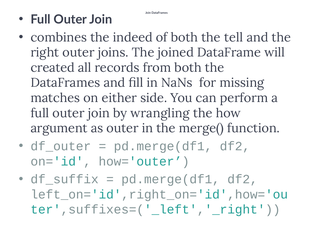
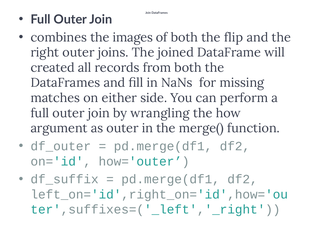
indeed: indeed -> images
tell: tell -> flip
